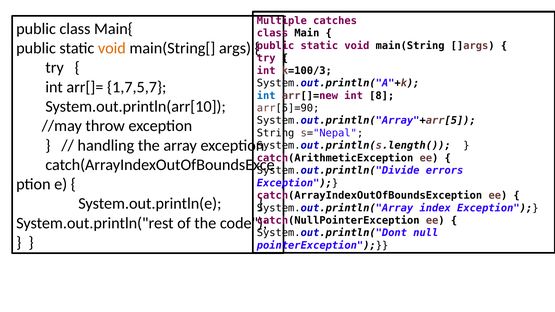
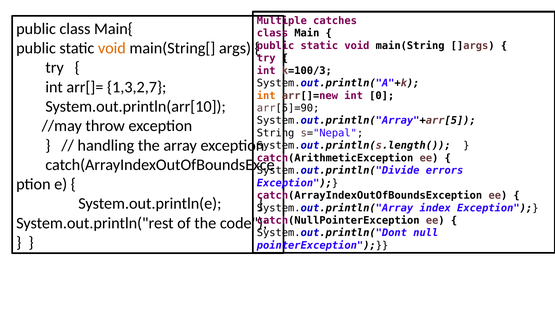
1,7,5,7: 1,7,5,7 -> 1,3,2,7
int at (266, 96) colour: blue -> orange
8: 8 -> 0
